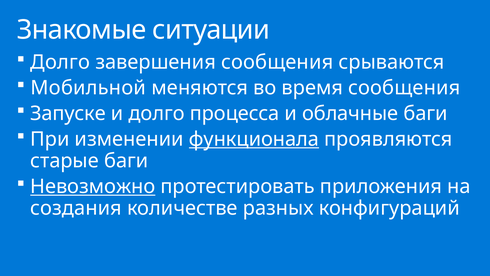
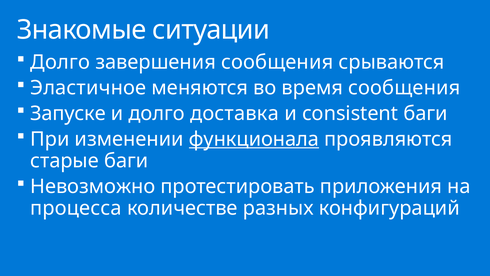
Мобильной: Мобильной -> Эластичное
процесса: процесса -> доставка
облачные: облачные -> consistent
Невозможно underline: present -> none
создания: создания -> процесса
